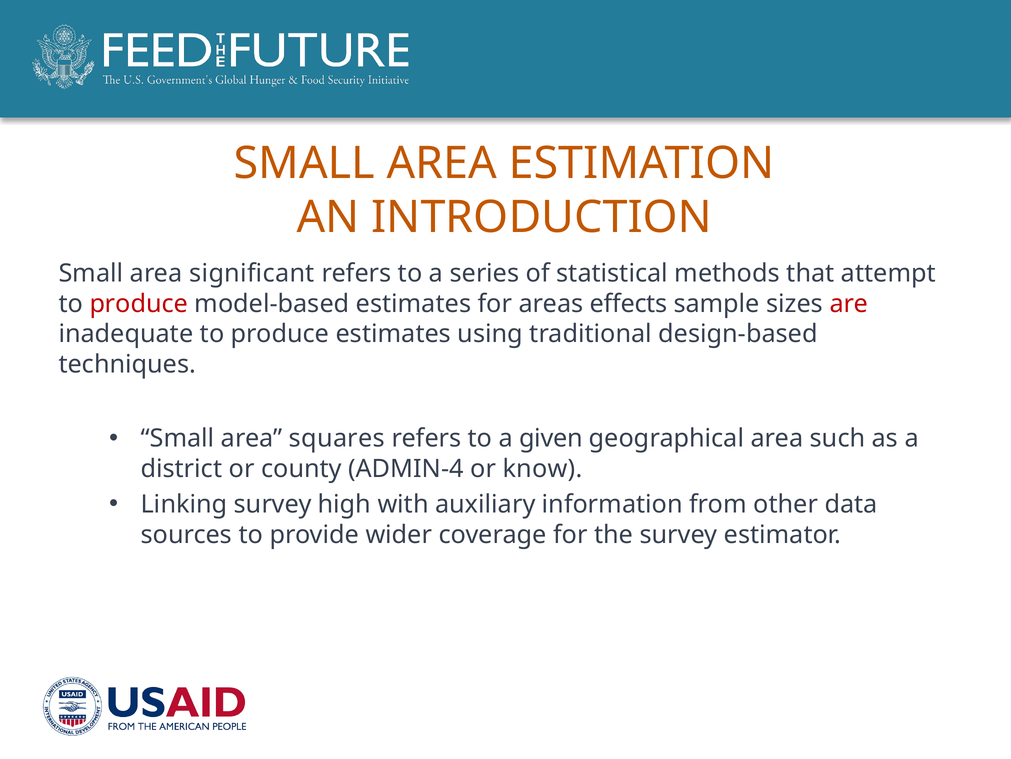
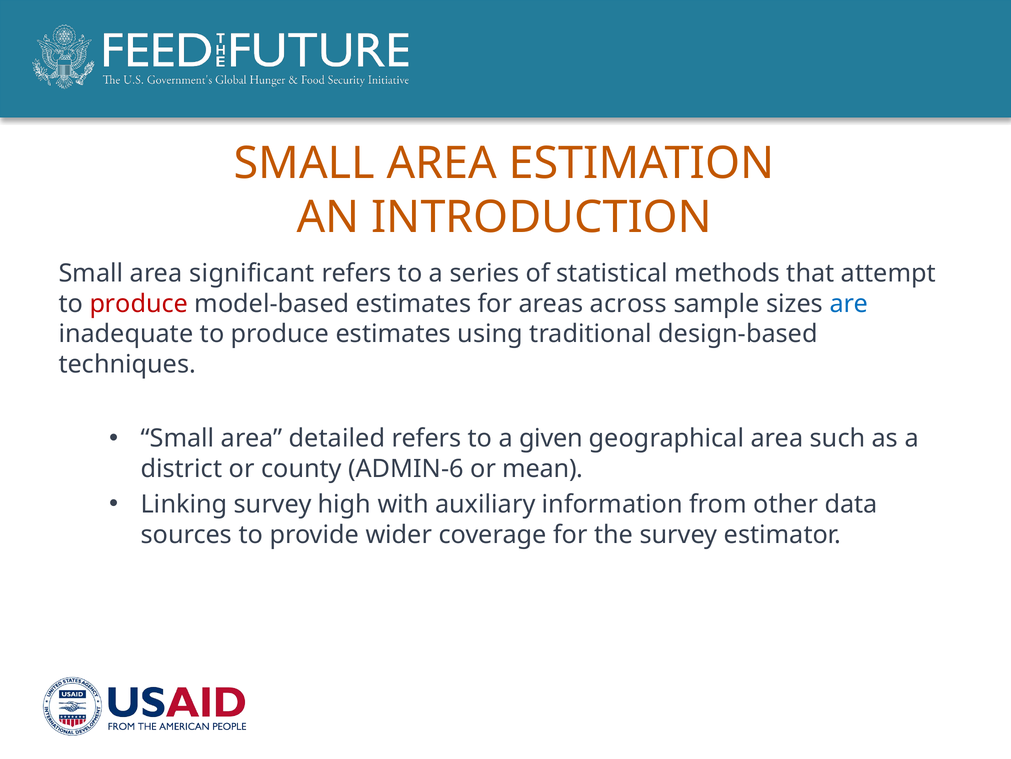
effects: effects -> across
are colour: red -> blue
squares: squares -> detailed
ADMIN-4: ADMIN-4 -> ADMIN-6
know: know -> mean
